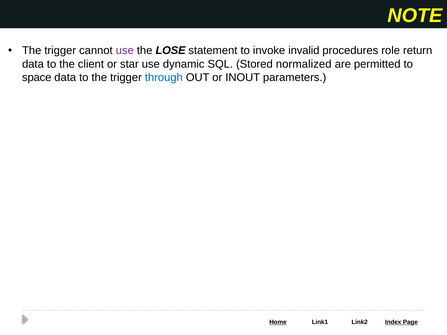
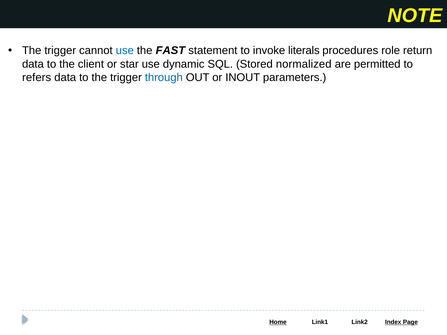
use at (125, 51) colour: purple -> blue
LOSE: LOSE -> FAST
invalid: invalid -> literals
space: space -> refers
